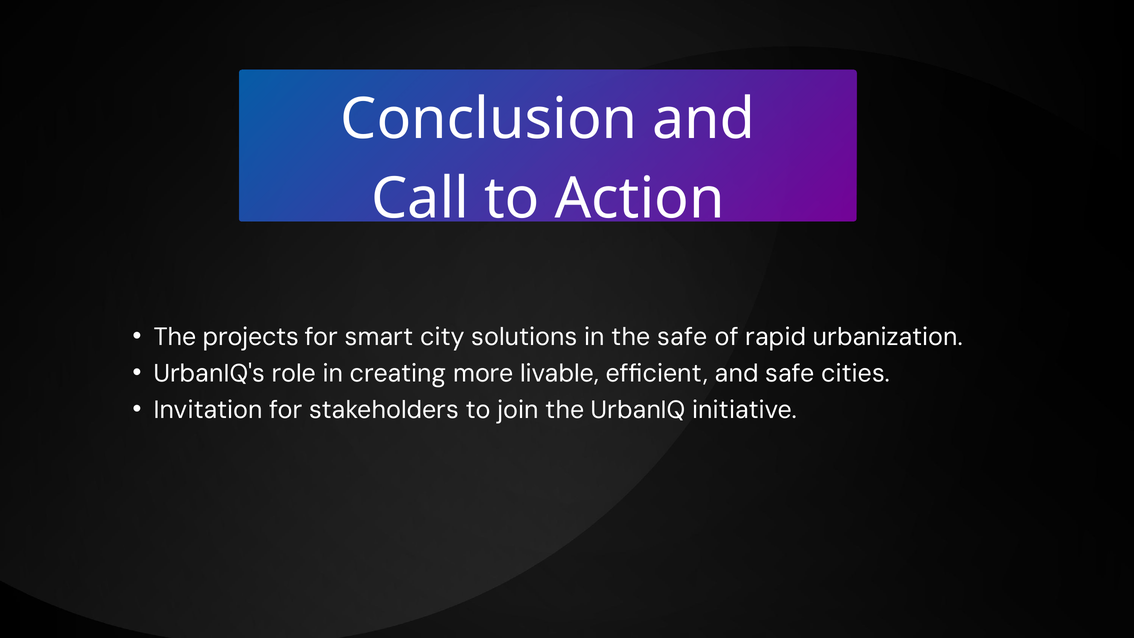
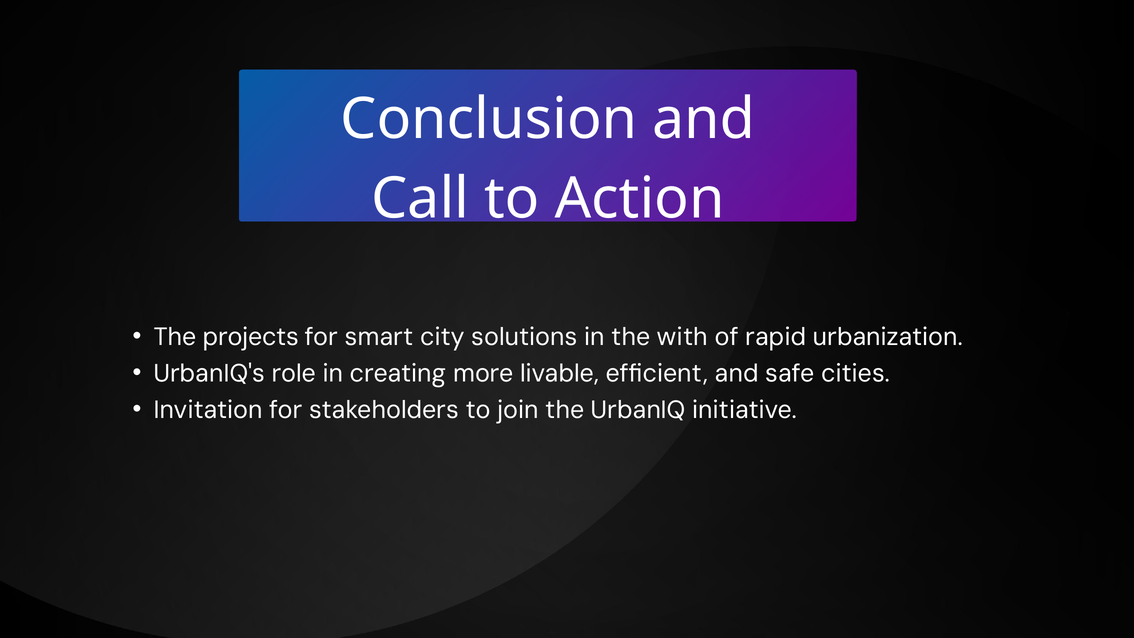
the safe: safe -> with
